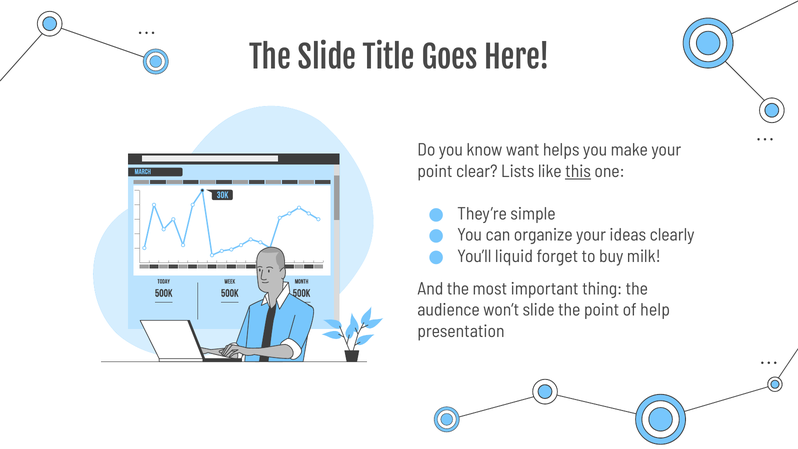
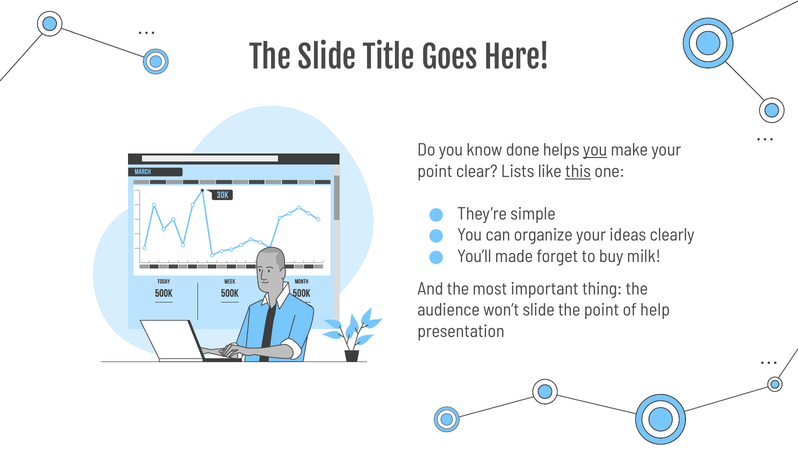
want: want -> done
you at (595, 150) underline: none -> present
liquid: liquid -> made
